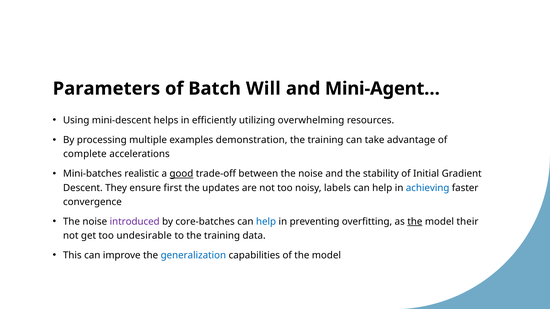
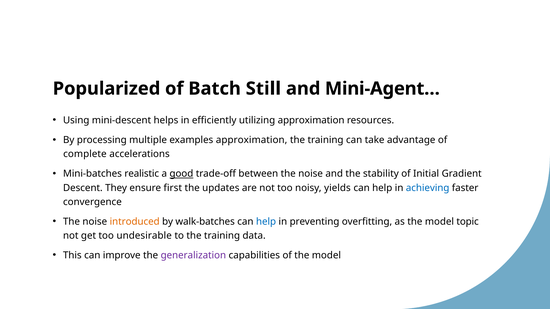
Parameters: Parameters -> Popularized
Will: Will -> Still
utilizing overwhelming: overwhelming -> approximation
examples demonstration: demonstration -> approximation
labels: labels -> yields
introduced colour: purple -> orange
core-batches: core-batches -> walk-batches
the at (415, 222) underline: present -> none
their: their -> topic
generalization colour: blue -> purple
